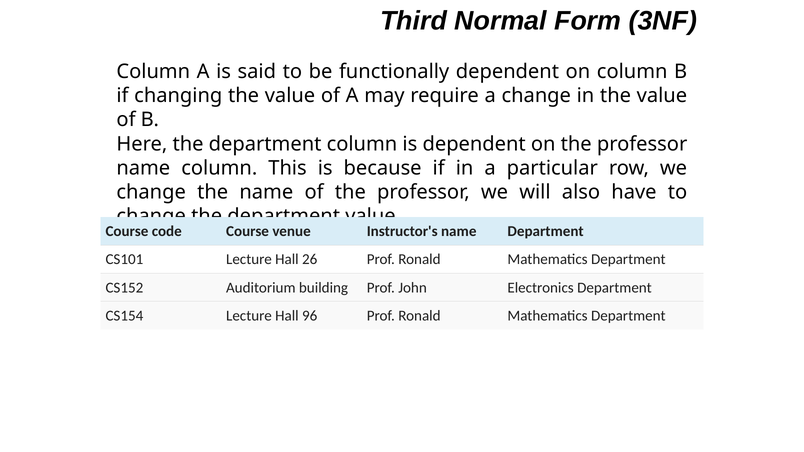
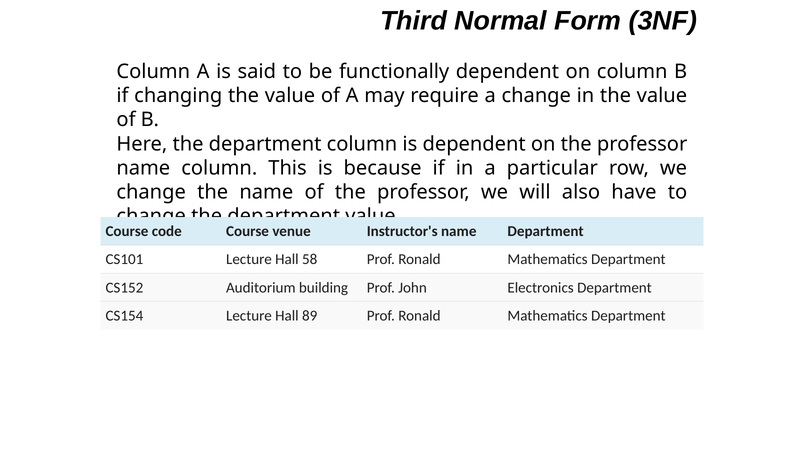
26: 26 -> 58
96: 96 -> 89
